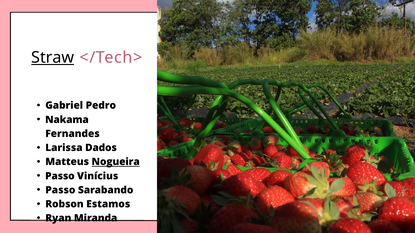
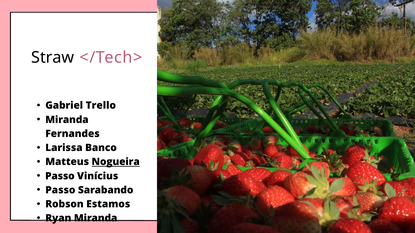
Straw underline: present -> none
Pedro: Pedro -> Trello
Nakama at (67, 120): Nakama -> Miranda
Dados: Dados -> Banco
